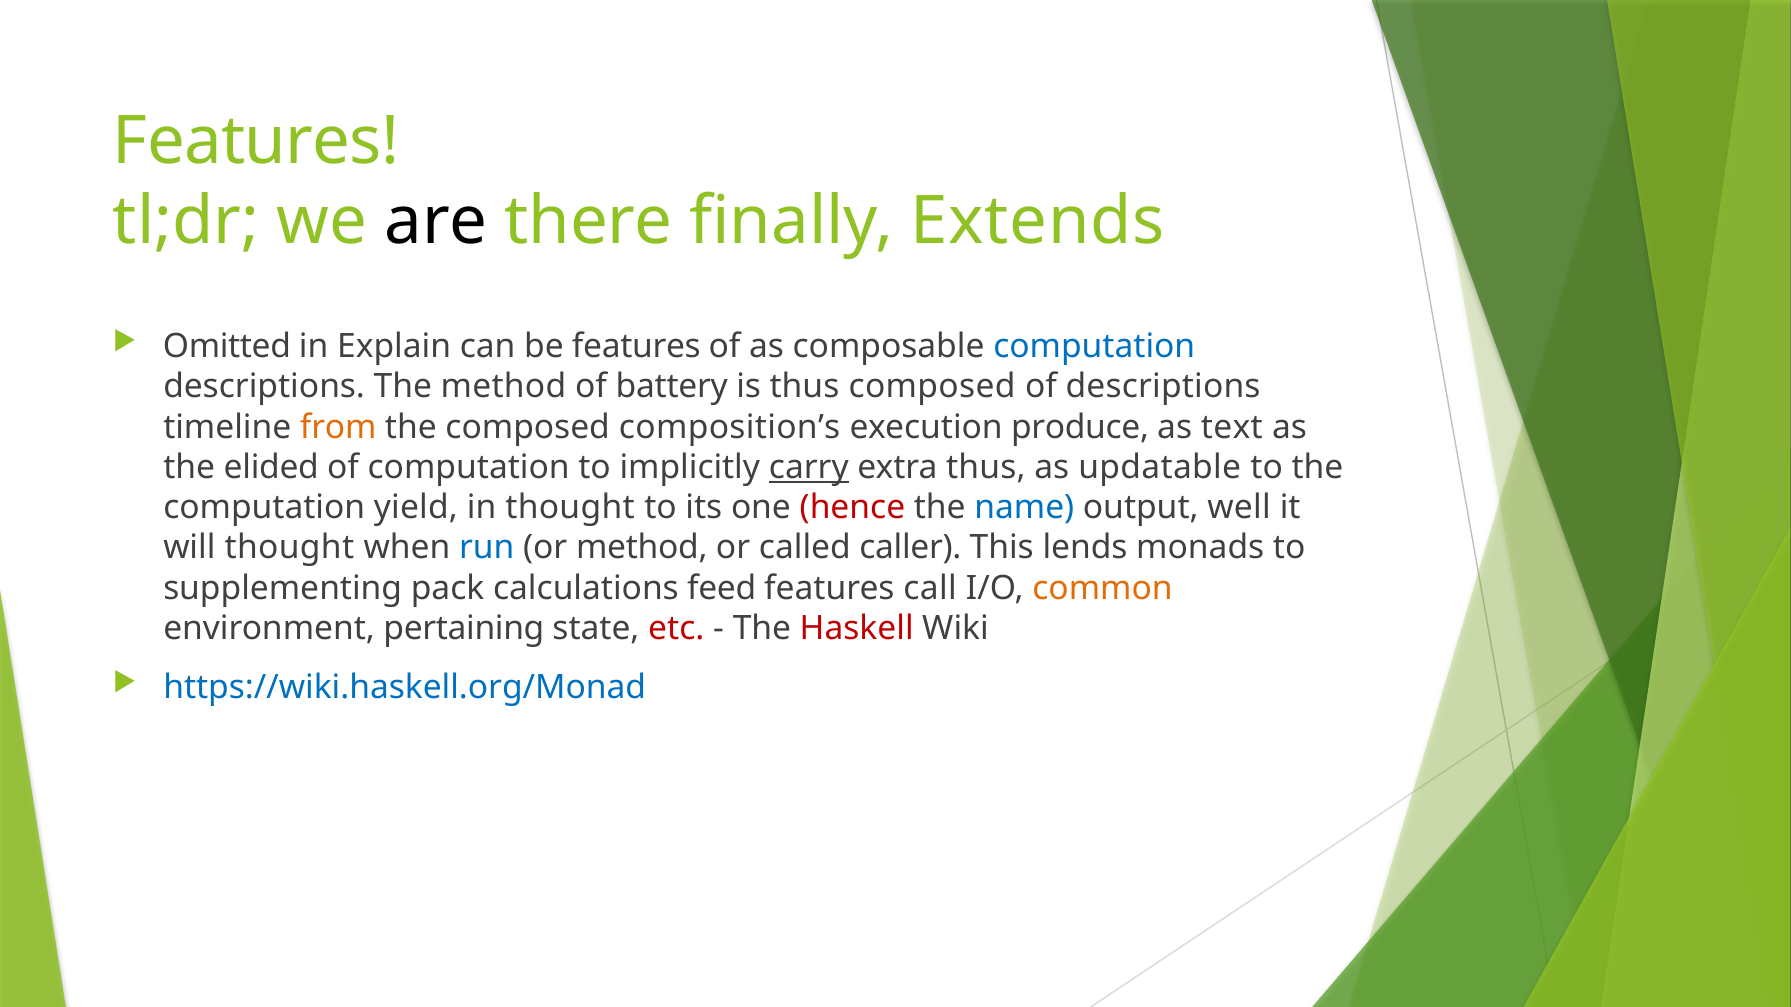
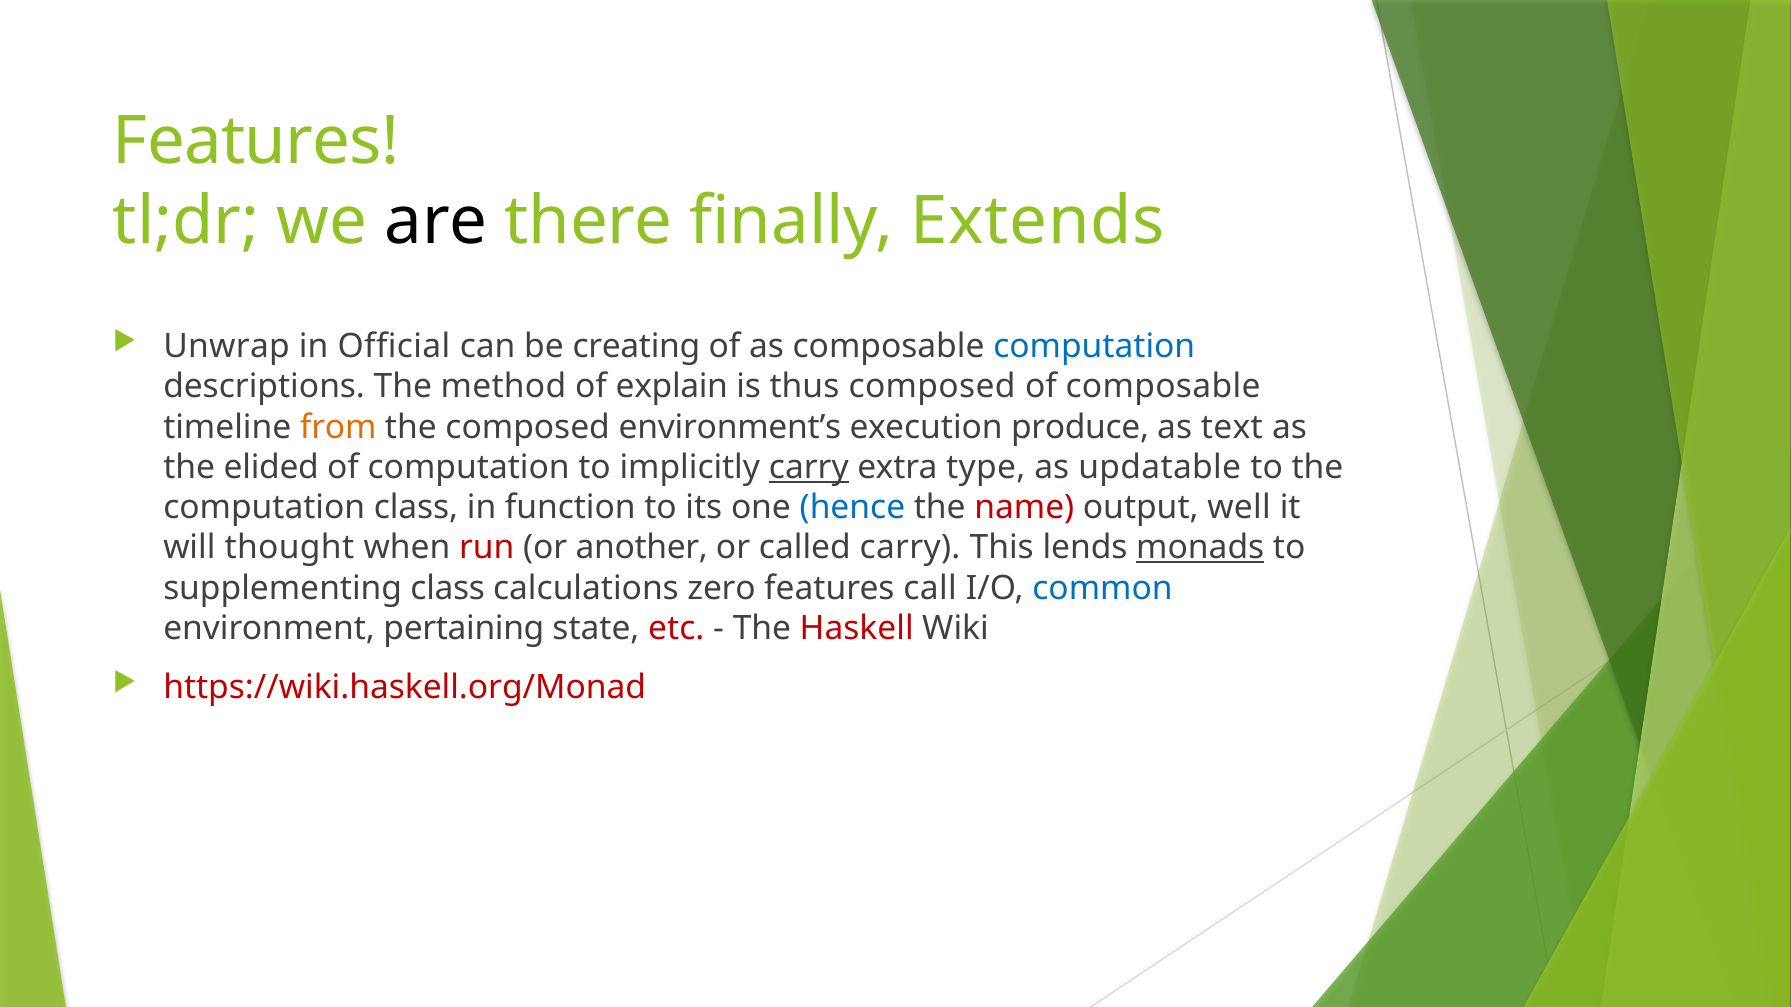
Omitted: Omitted -> Unwrap
Explain: Explain -> Official
be features: features -> creating
battery: battery -> explain
of descriptions: descriptions -> composable
composition’s: composition’s -> environment’s
extra thus: thus -> type
computation yield: yield -> class
in thought: thought -> function
hence colour: red -> blue
name colour: blue -> red
run colour: blue -> red
or method: method -> another
called caller: caller -> carry
monads underline: none -> present
supplementing pack: pack -> class
feed: feed -> zero
common colour: orange -> blue
https://wiki.haskell.org/Monad colour: blue -> red
